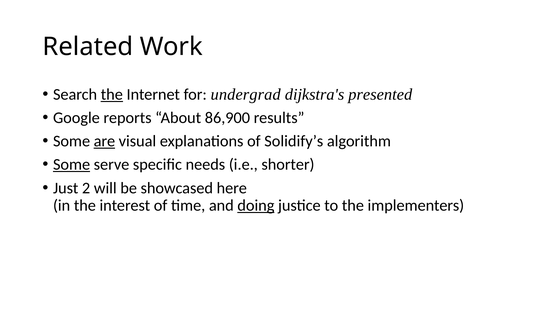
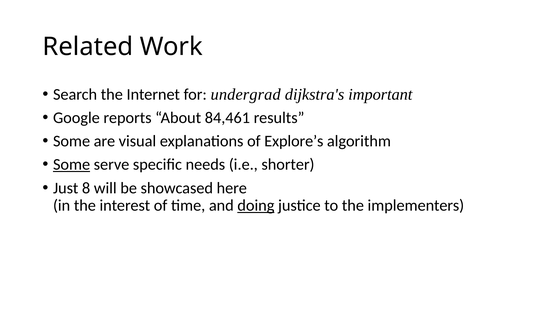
the at (112, 94) underline: present -> none
presented: presented -> important
86,900: 86,900 -> 84,461
are underline: present -> none
Solidify’s: Solidify’s -> Explore’s
2: 2 -> 8
